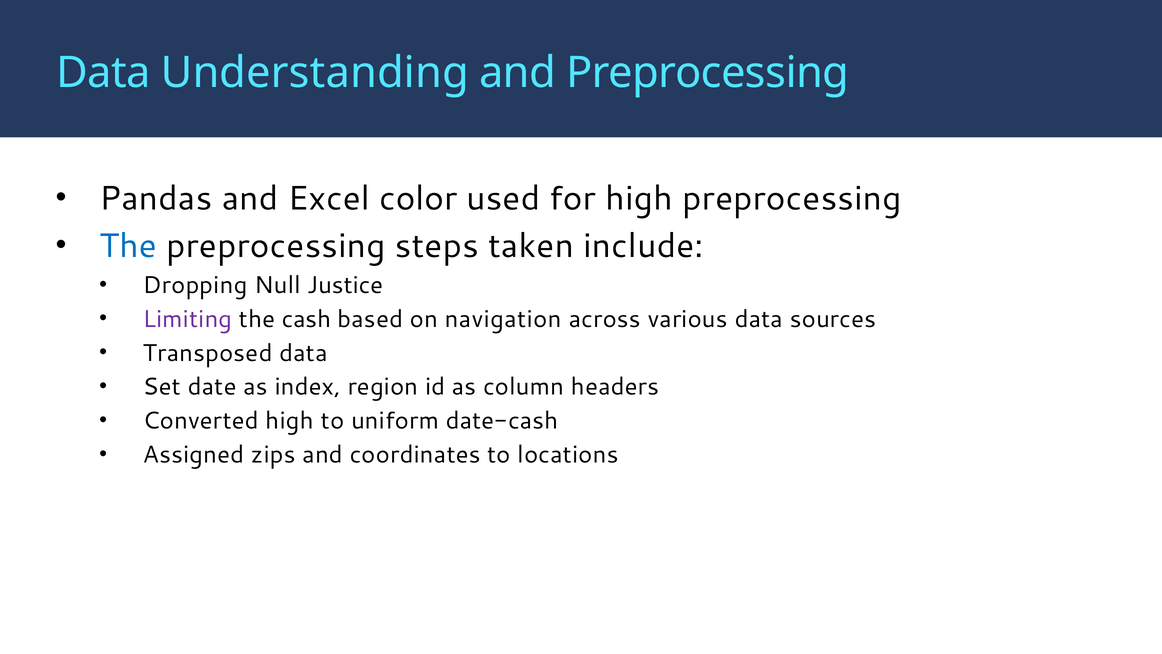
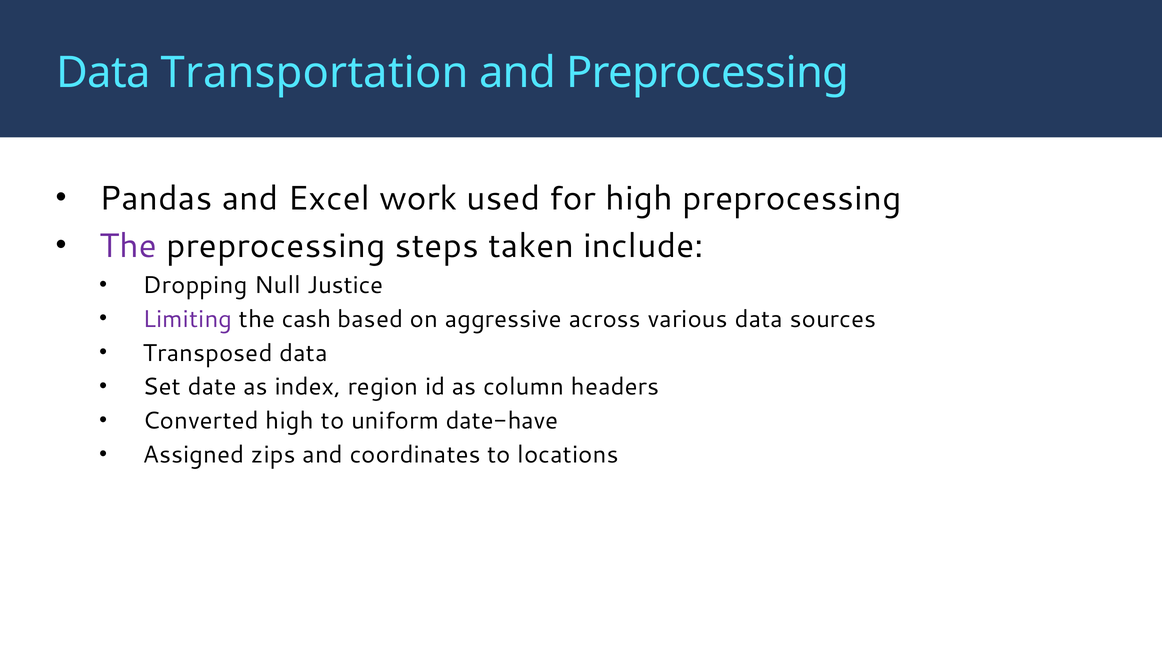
Understanding: Understanding -> Transportation
color: color -> work
The at (128, 246) colour: blue -> purple
navigation: navigation -> aggressive
date-cash: date-cash -> date-have
